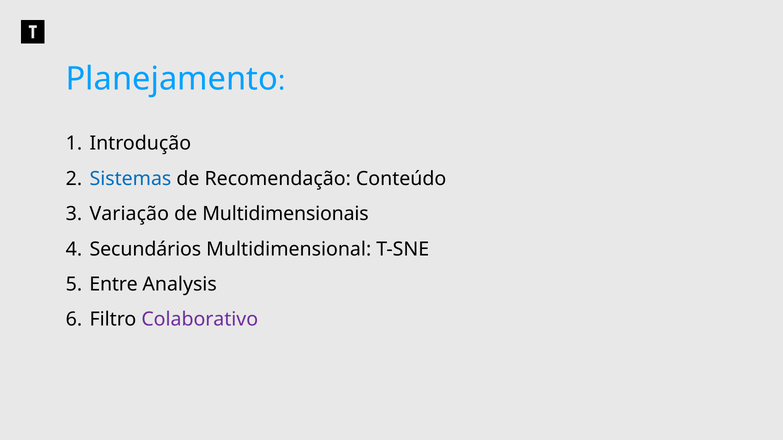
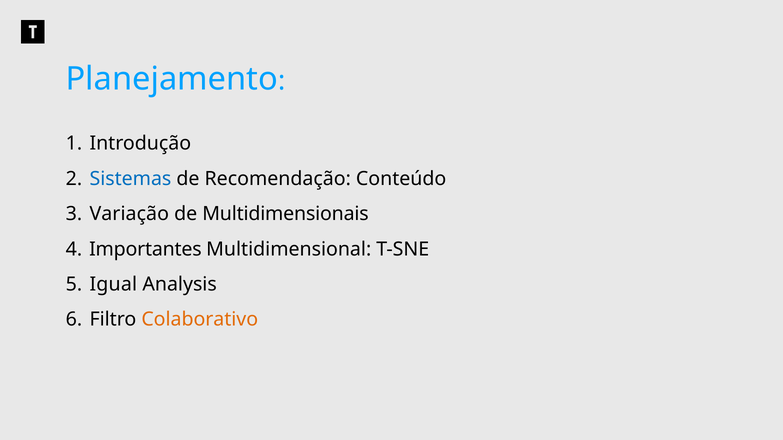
Secundários: Secundários -> Importantes
Entre: Entre -> Igual
Colaborativo colour: purple -> orange
